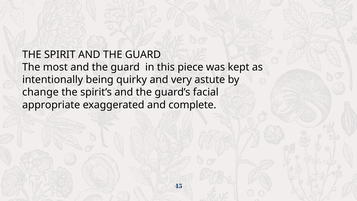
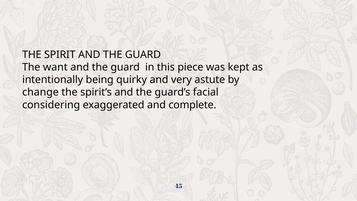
most: most -> want
appropriate: appropriate -> considering
